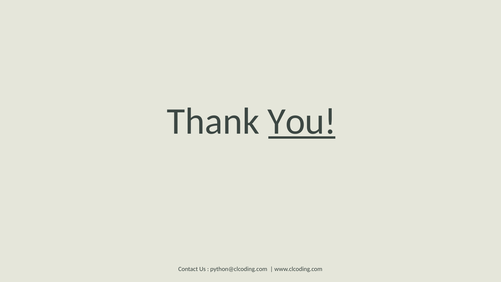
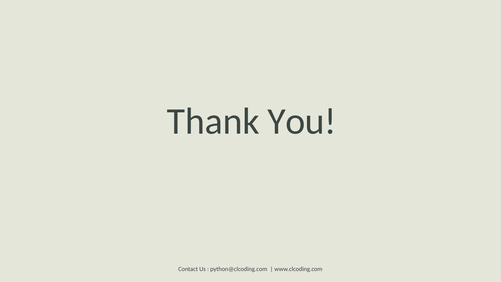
You underline: present -> none
